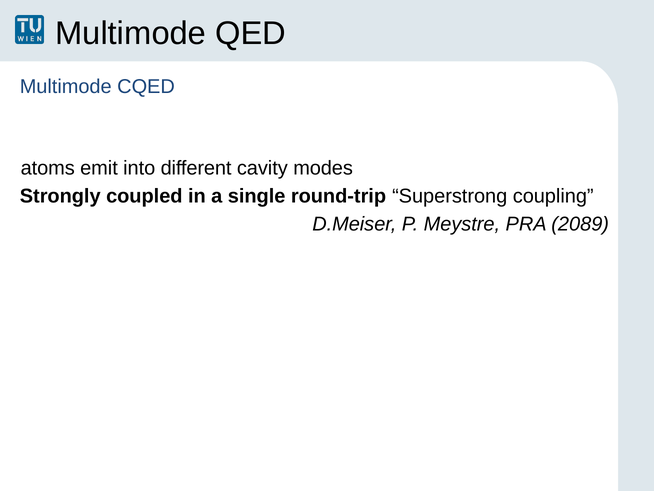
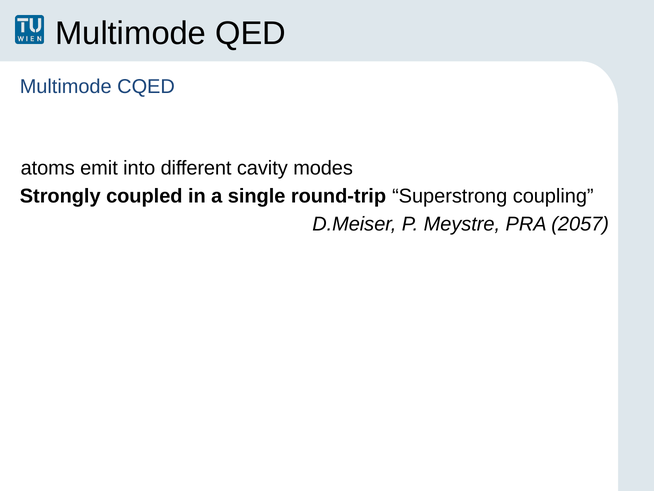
2089: 2089 -> 2057
